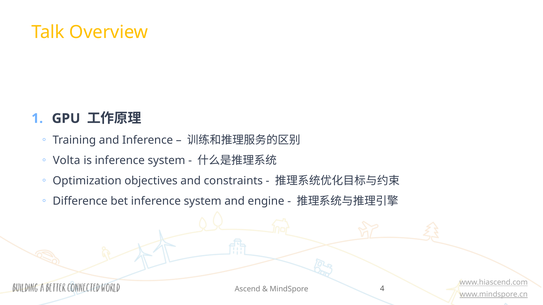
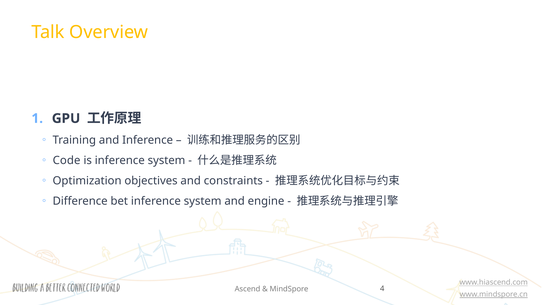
Volta: Volta -> Code
